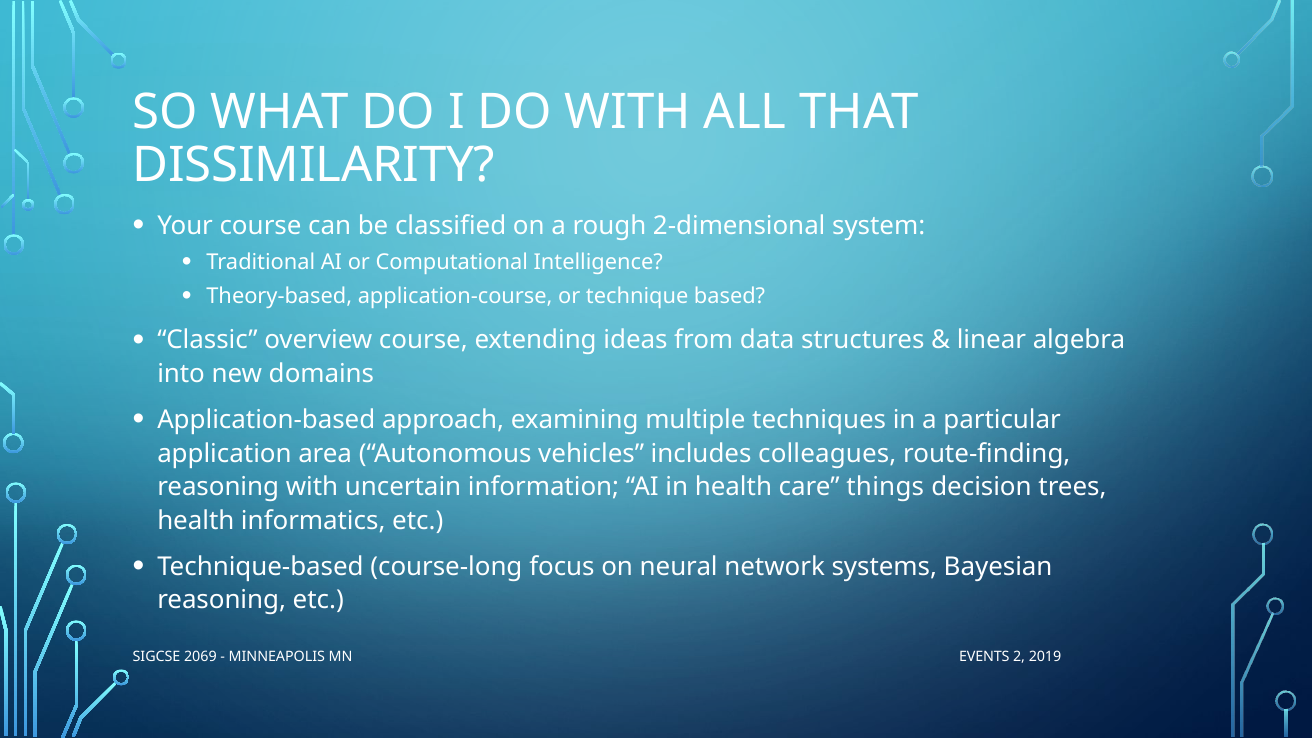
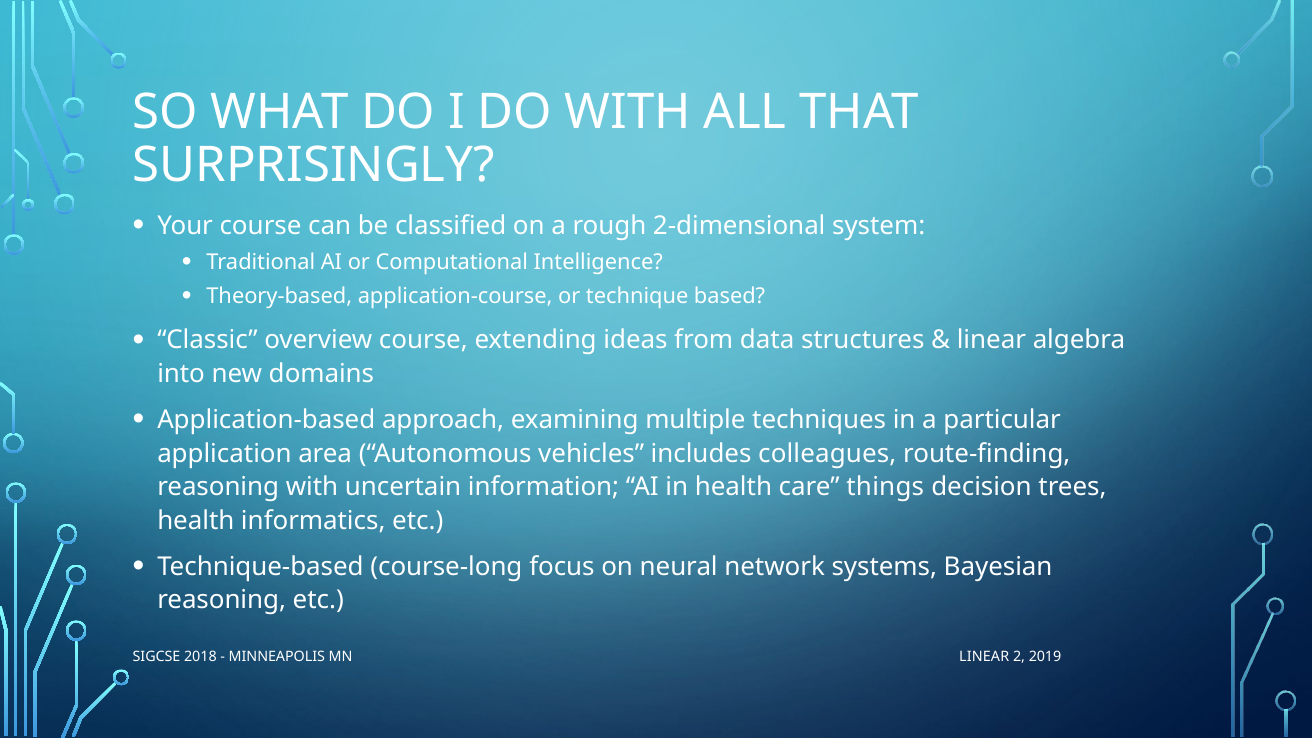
DISSIMILARITY: DISSIMILARITY -> SURPRISINGLY
2069: 2069 -> 2018
MN EVENTS: EVENTS -> LINEAR
